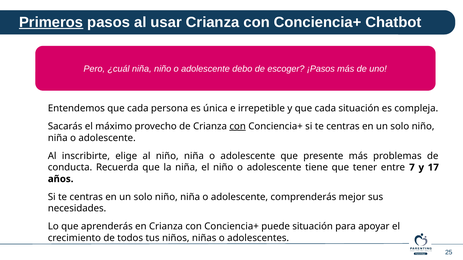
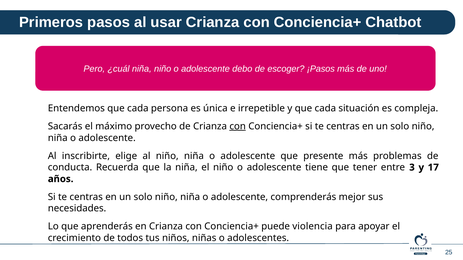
Primeros underline: present -> none
7: 7 -> 3
puede situación: situación -> violencia
